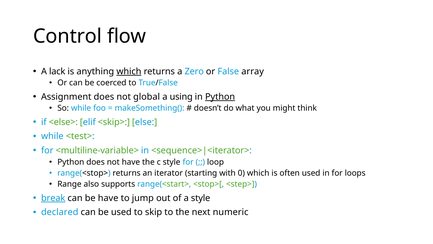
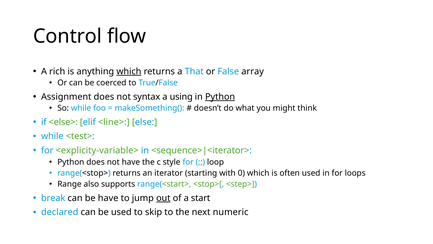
lack: lack -> rich
Zero: Zero -> That
global: global -> syntax
<skip>: <skip> -> <line>
<multiline-variable>: <multiline-variable> -> <explicity-variable>
break underline: present -> none
out underline: none -> present
a style: style -> start
